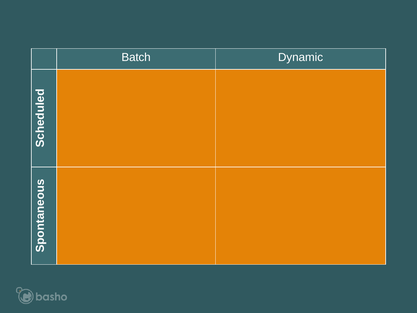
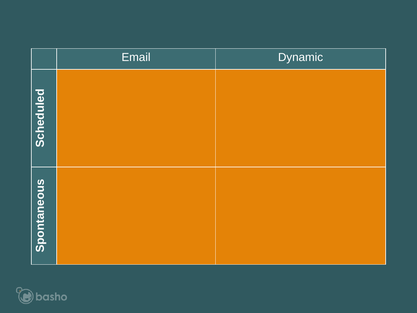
Batch: Batch -> Email
